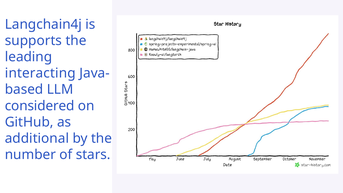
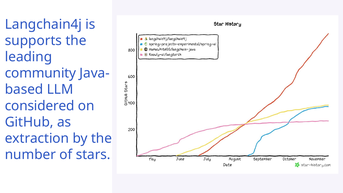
interacting: interacting -> community
additional: additional -> extraction
